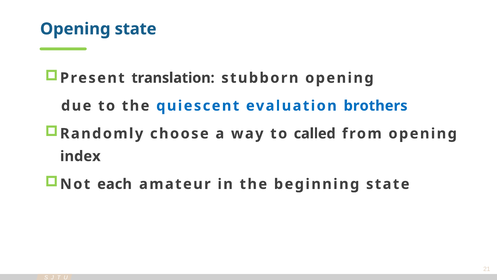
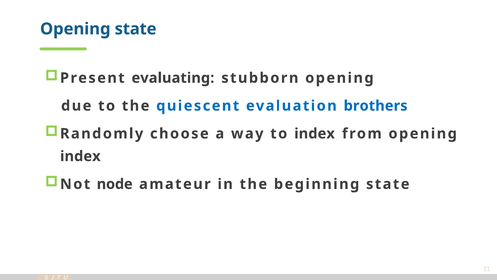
translation: translation -> evaluating
to called: called -> index
each: each -> node
